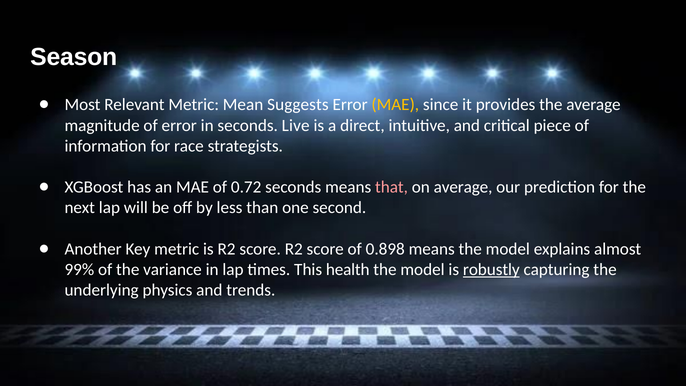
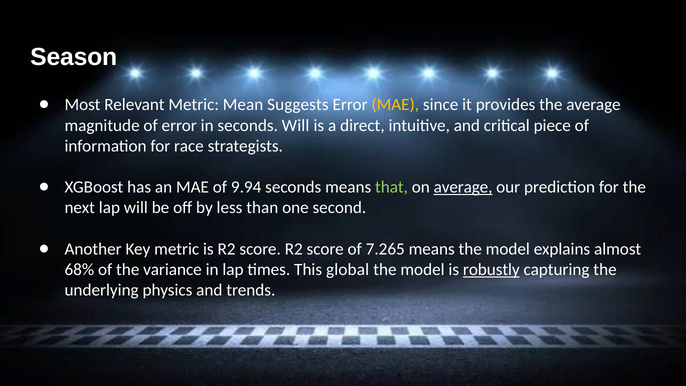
seconds Live: Live -> Will
0.72: 0.72 -> 9.94
that colour: pink -> light green
average at (463, 187) underline: none -> present
0.898: 0.898 -> 7.265
99%: 99% -> 68%
health: health -> global
